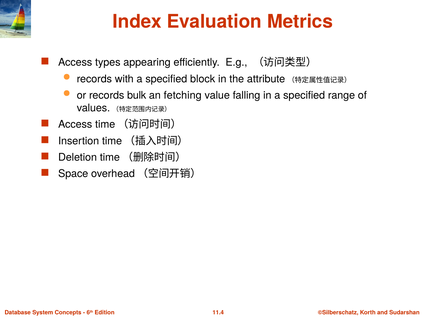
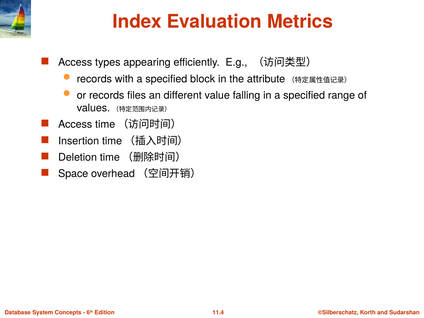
bulk: bulk -> files
fetching: fetching -> different
